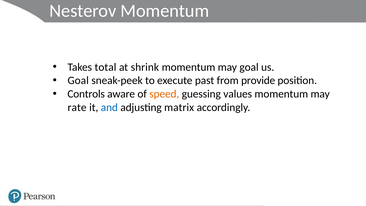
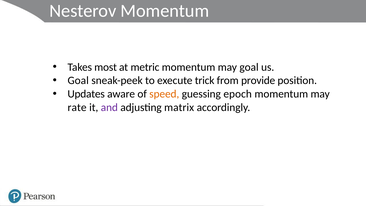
total: total -> most
shrink: shrink -> metric
past: past -> trick
Controls: Controls -> Updates
values: values -> epoch
and colour: blue -> purple
